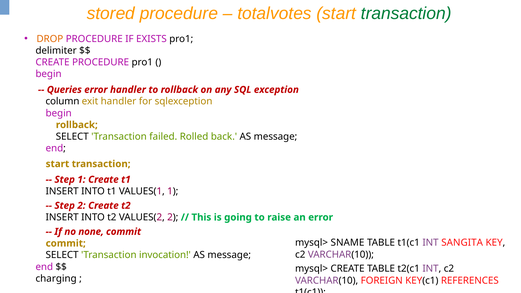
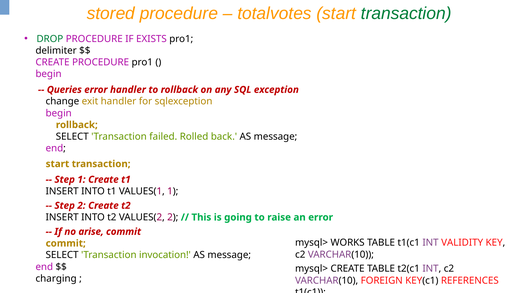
DROP colour: orange -> green
column: column -> change
none: none -> arise
SNAME: SNAME -> WORKS
SANGITA: SANGITA -> VALIDITY
